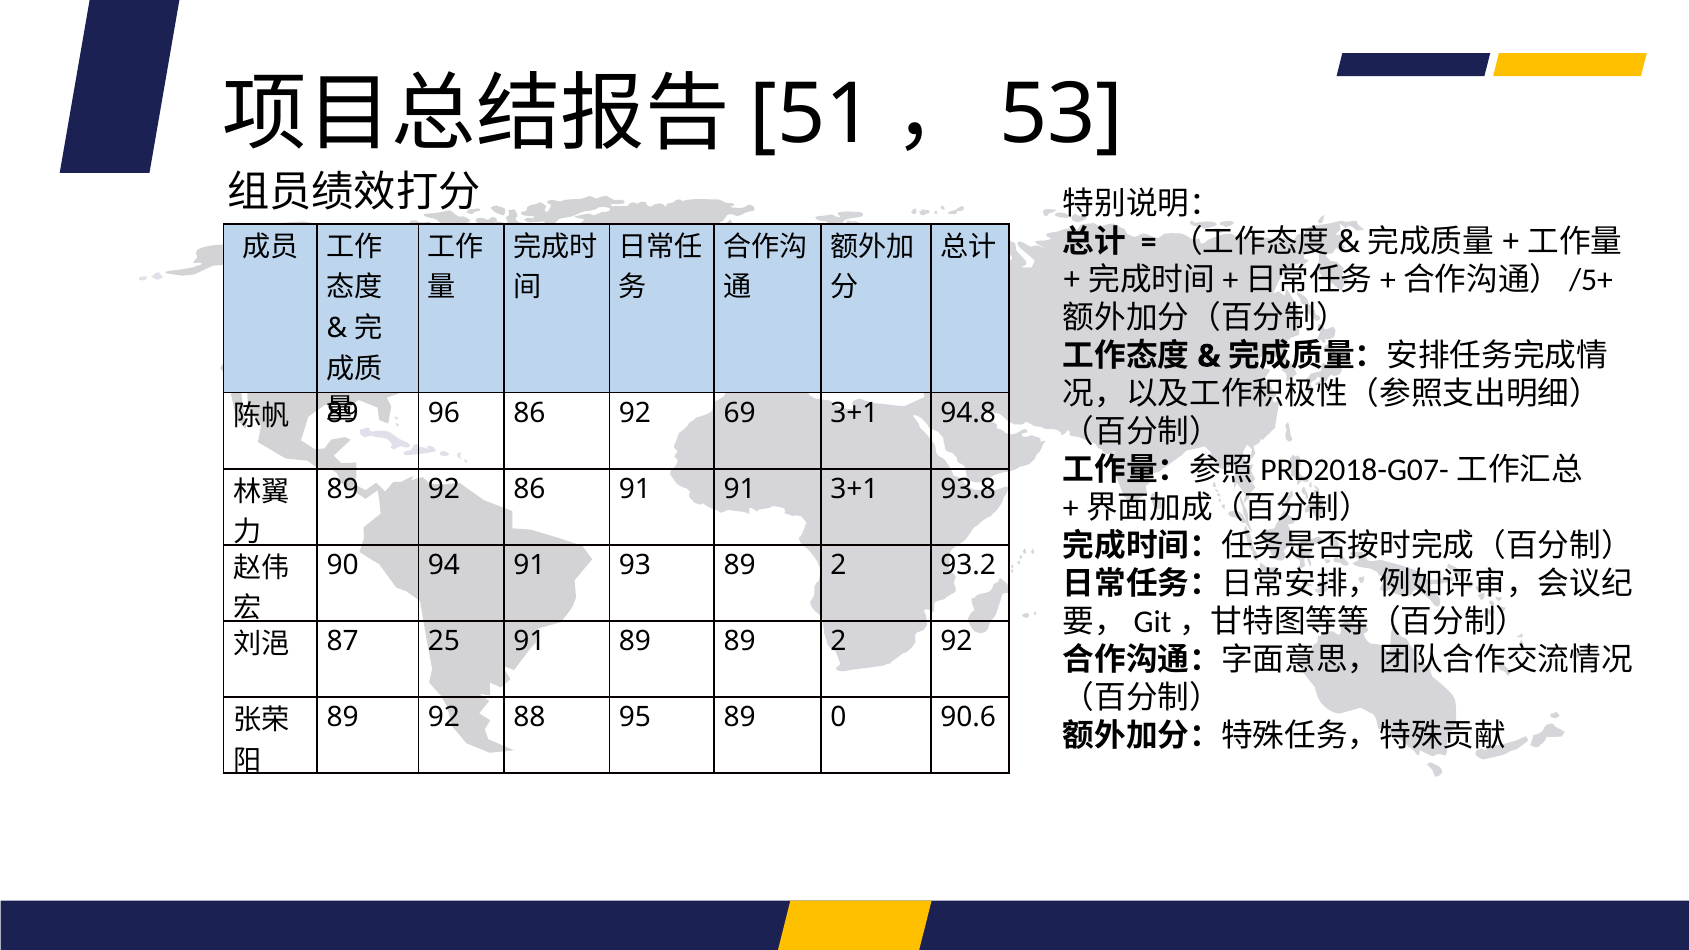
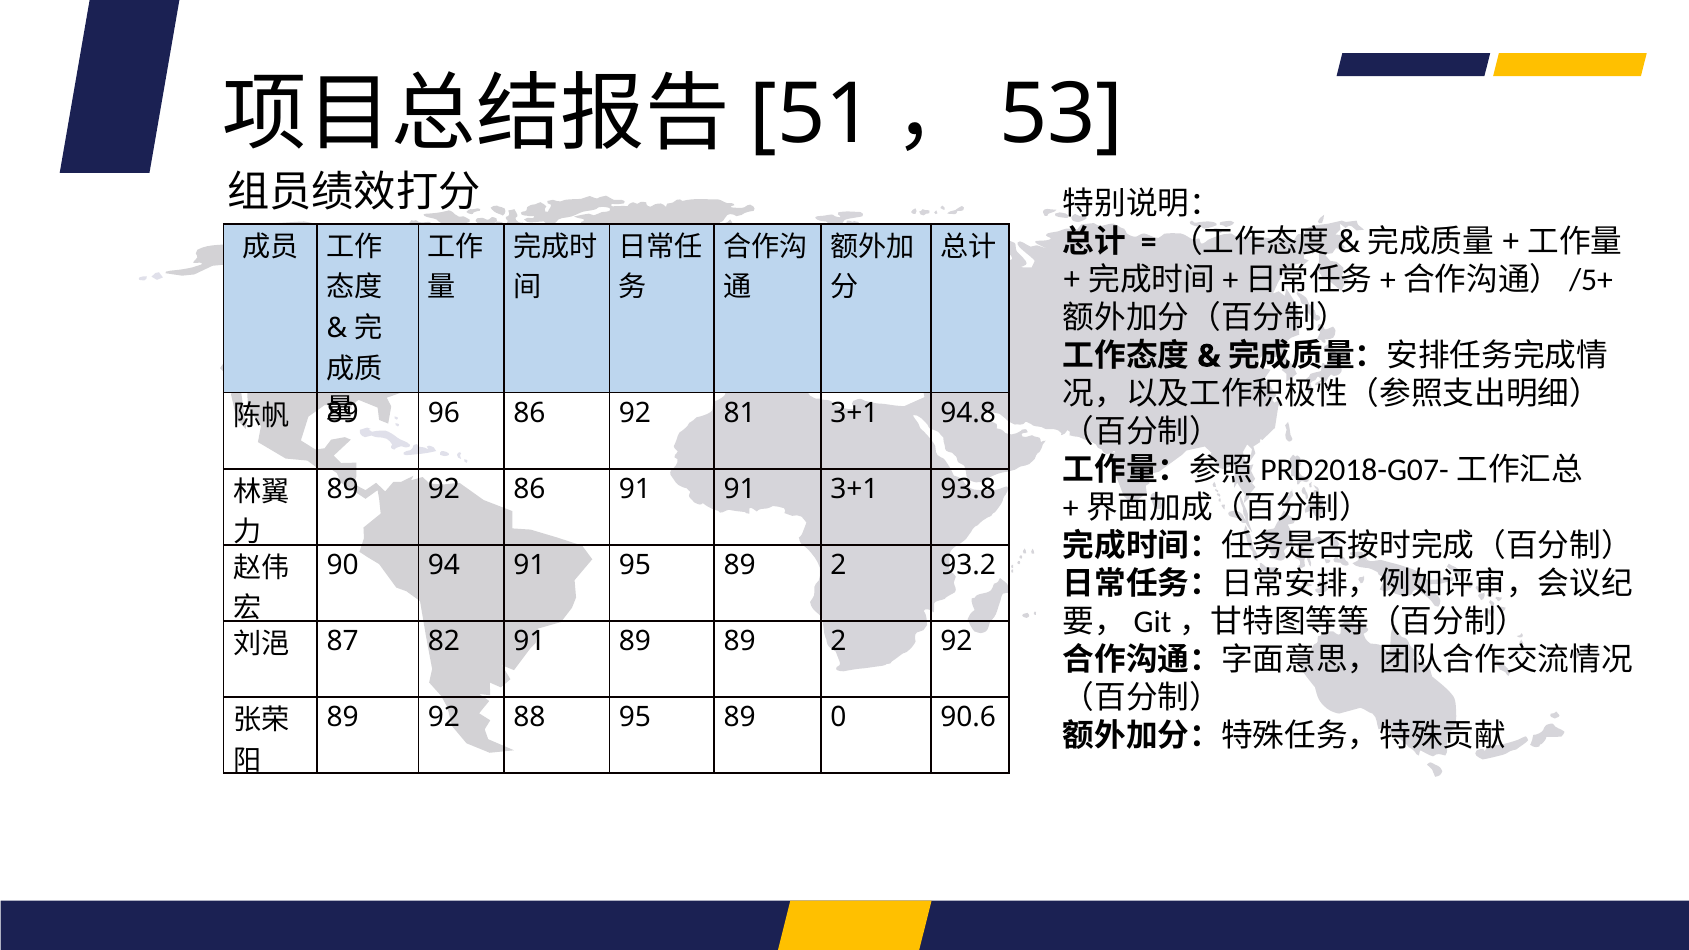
69: 69 -> 81
91 93: 93 -> 95
25: 25 -> 82
